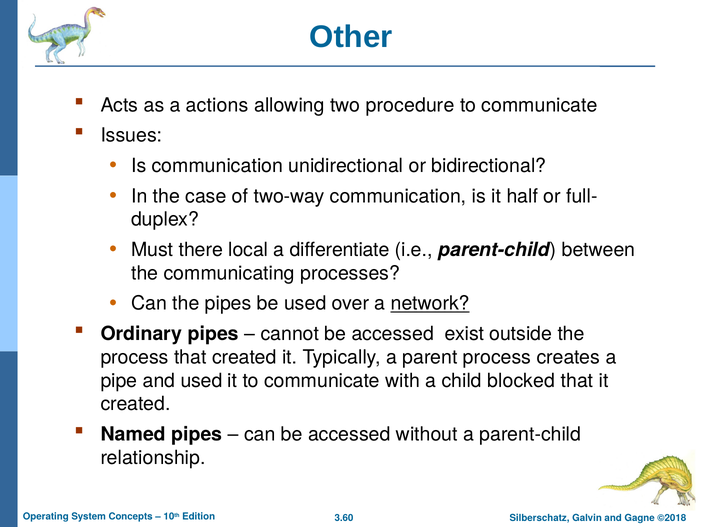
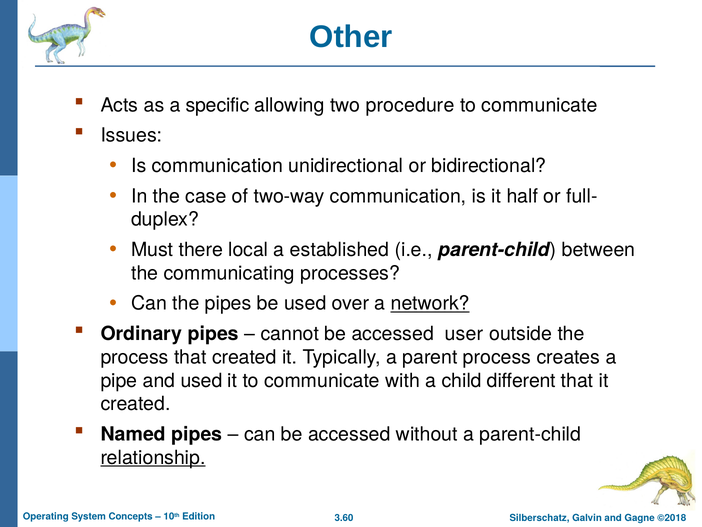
actions: actions -> specific
differentiate: differentiate -> established
exist: exist -> user
blocked: blocked -> different
relationship underline: none -> present
